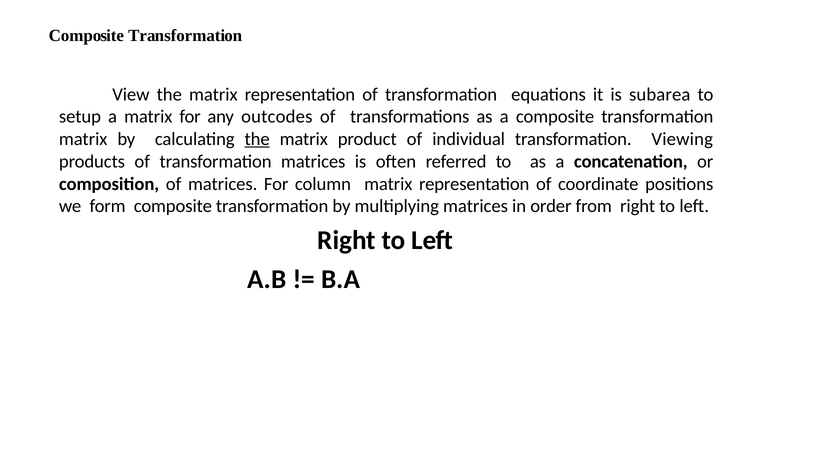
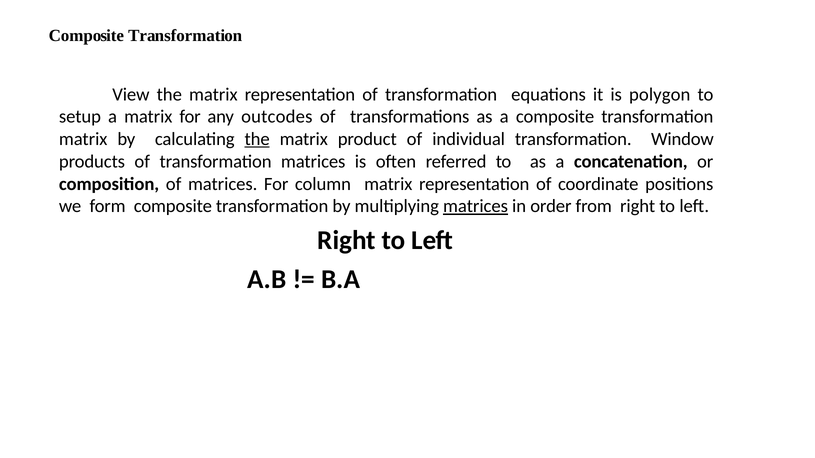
subarea: subarea -> polygon
Viewing: Viewing -> Window
matrices at (475, 206) underline: none -> present
